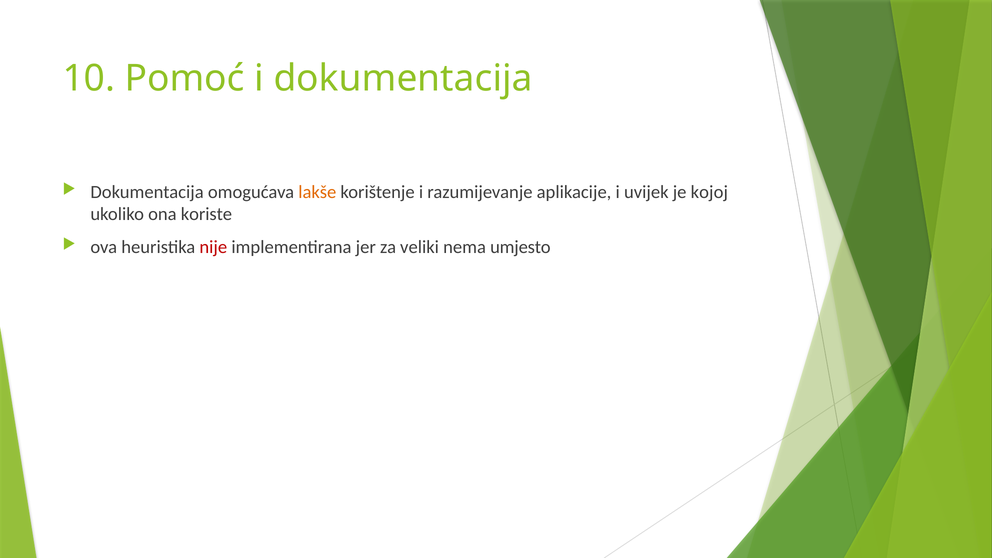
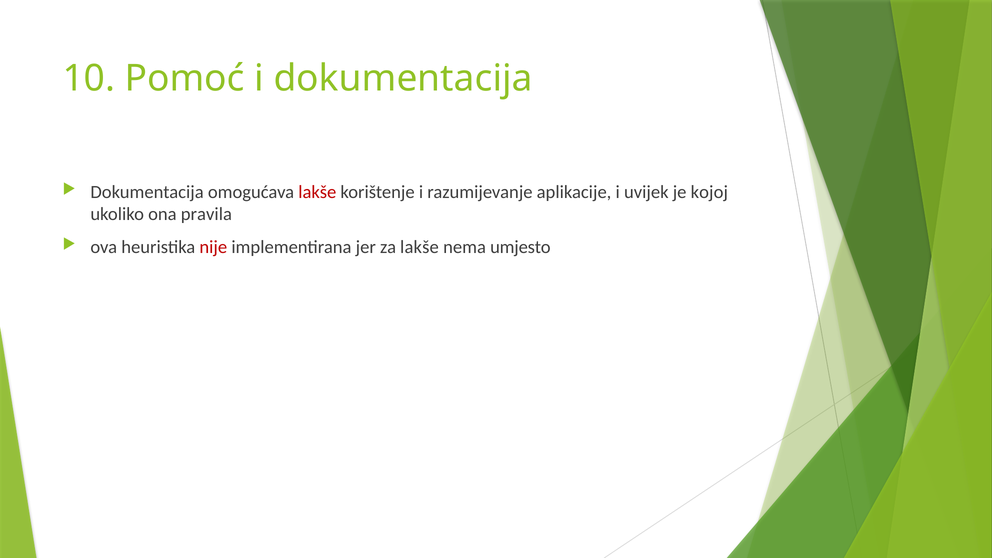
lakše at (317, 192) colour: orange -> red
koriste: koriste -> pravila
za veliki: veliki -> lakše
